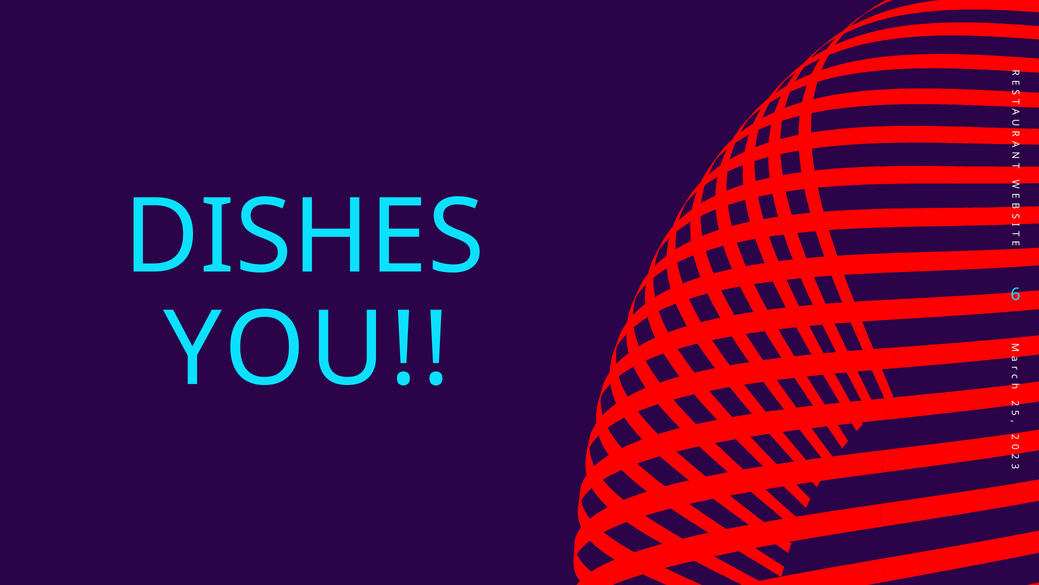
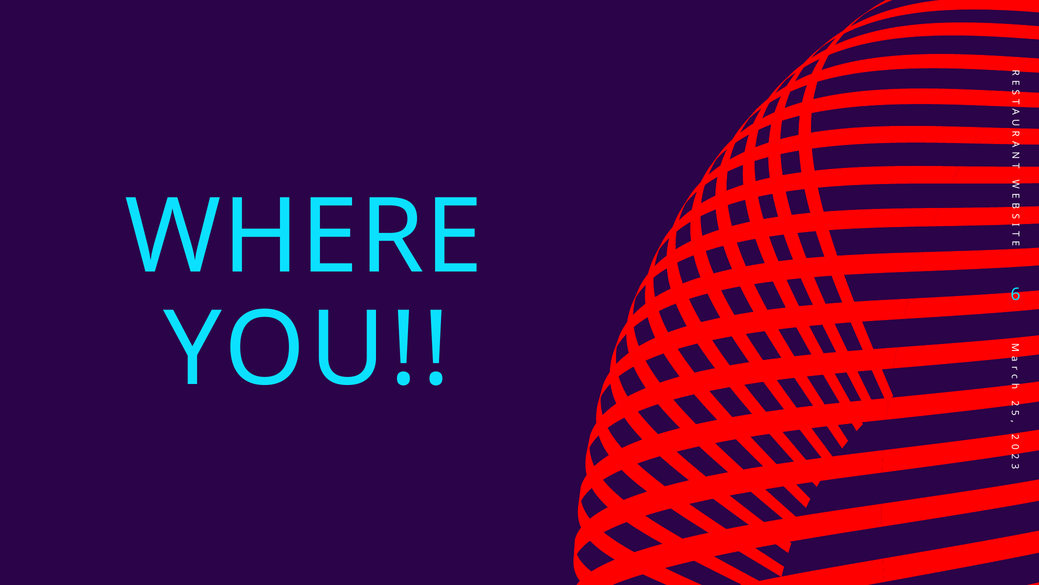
DISHES: DISHES -> WHERE
